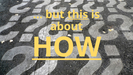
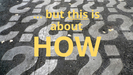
HOW underline: present -> none
